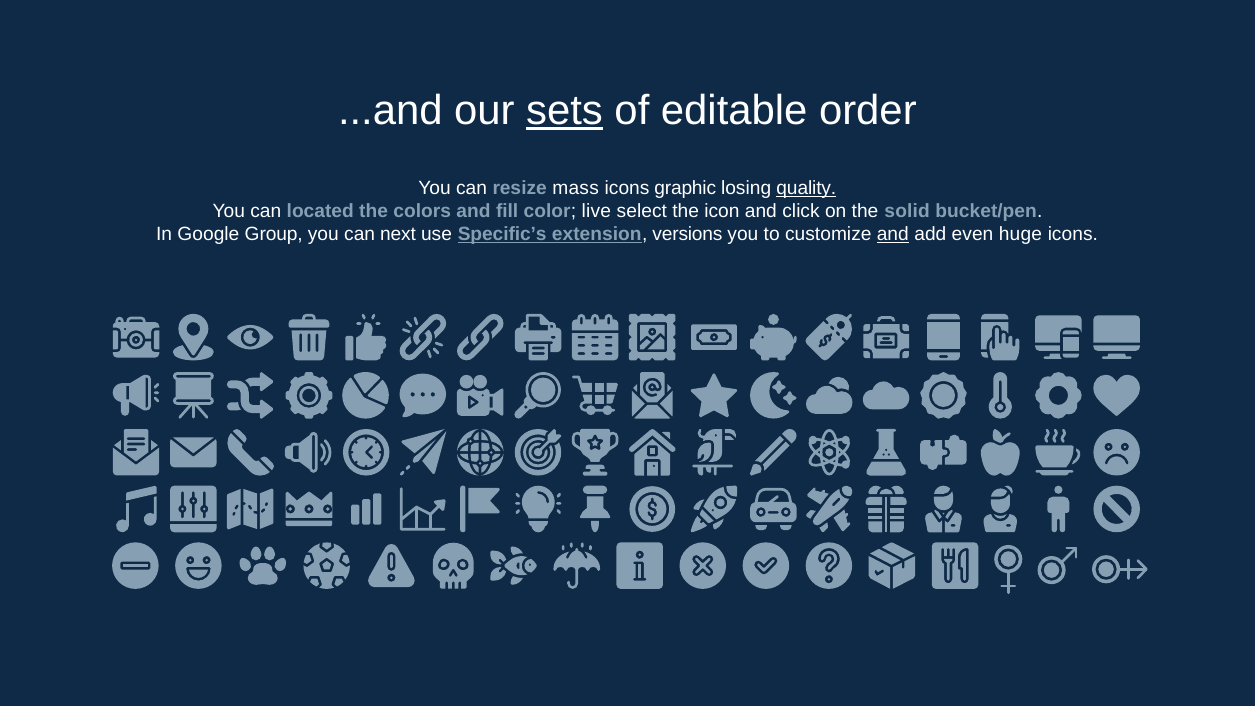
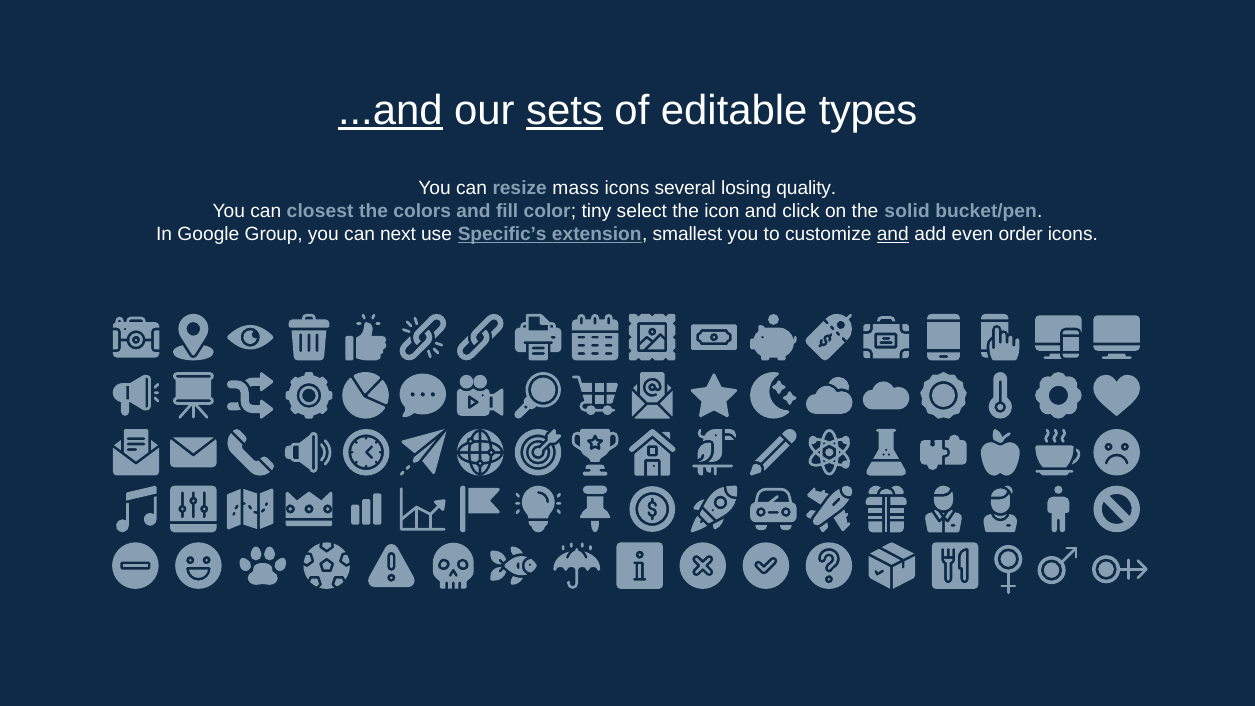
...and underline: none -> present
order: order -> types
graphic: graphic -> several
quality underline: present -> none
located: located -> closest
live: live -> tiny
versions: versions -> smallest
huge: huge -> order
